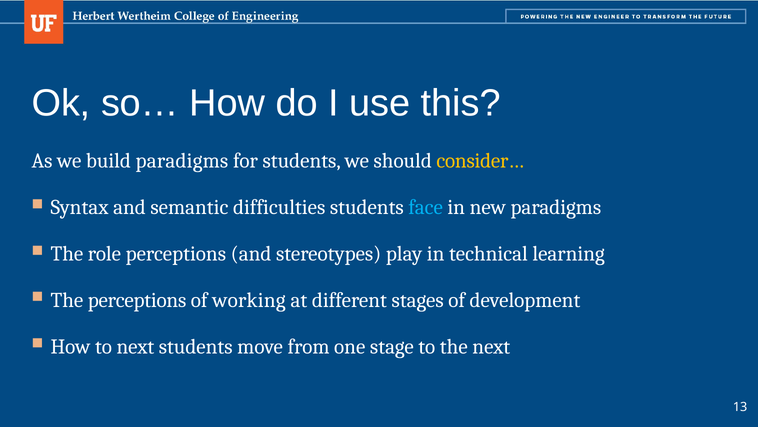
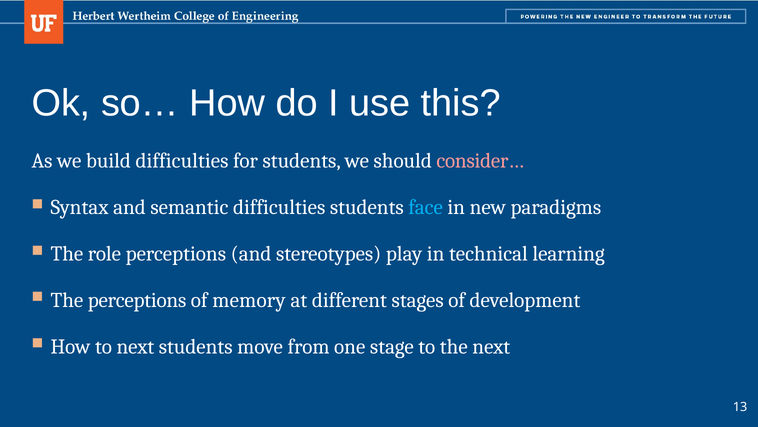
build paradigms: paradigms -> difficulties
consider… colour: yellow -> pink
working: working -> memory
